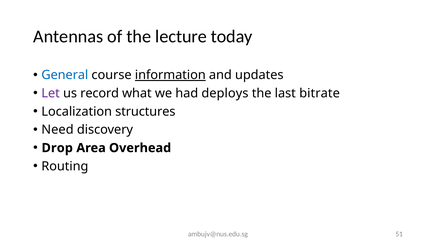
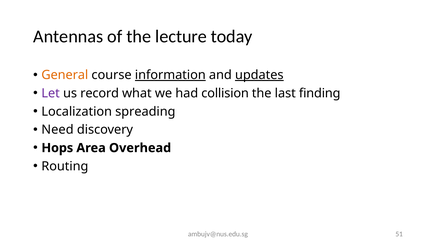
General colour: blue -> orange
updates underline: none -> present
deploys: deploys -> collision
bitrate: bitrate -> finding
structures: structures -> spreading
Drop: Drop -> Hops
